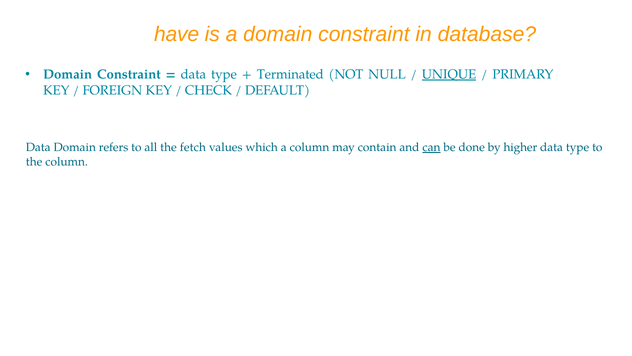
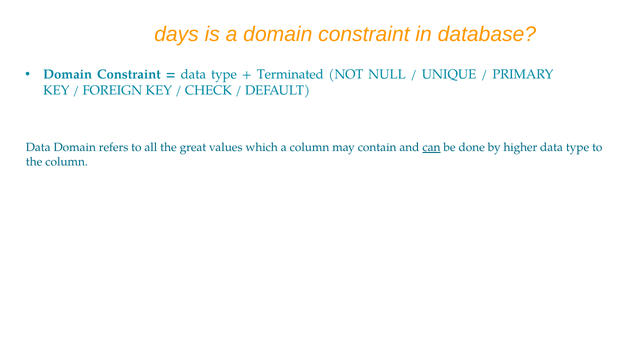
have: have -> days
UNIQUE underline: present -> none
fetch: fetch -> great
